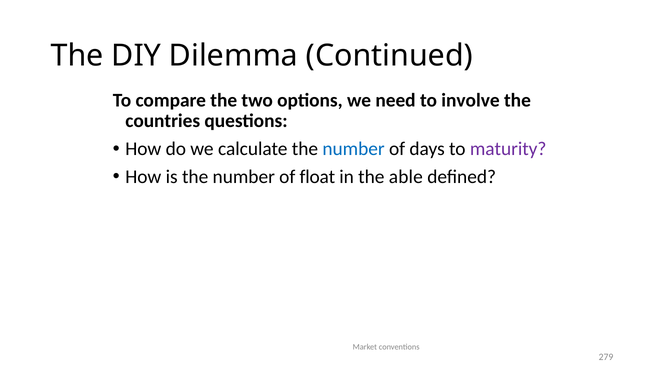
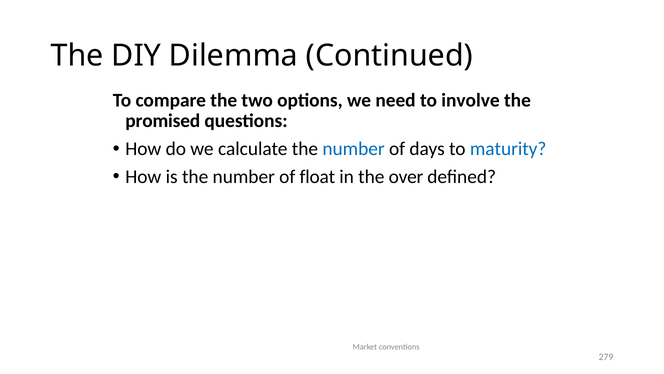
countries: countries -> promised
maturity colour: purple -> blue
able: able -> over
